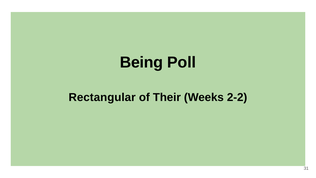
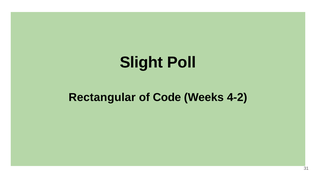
Being: Being -> Slight
Their: Their -> Code
2-2: 2-2 -> 4-2
